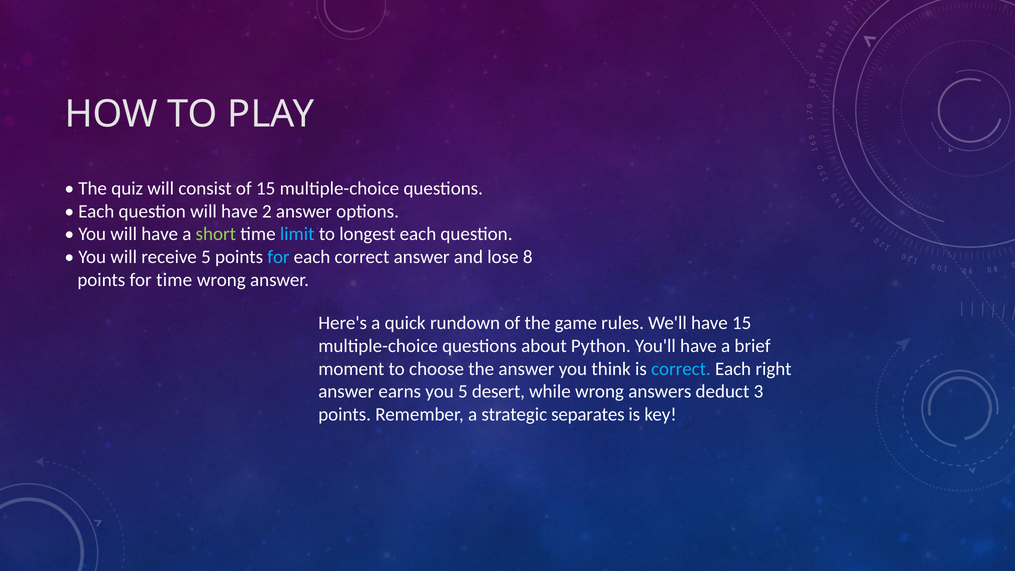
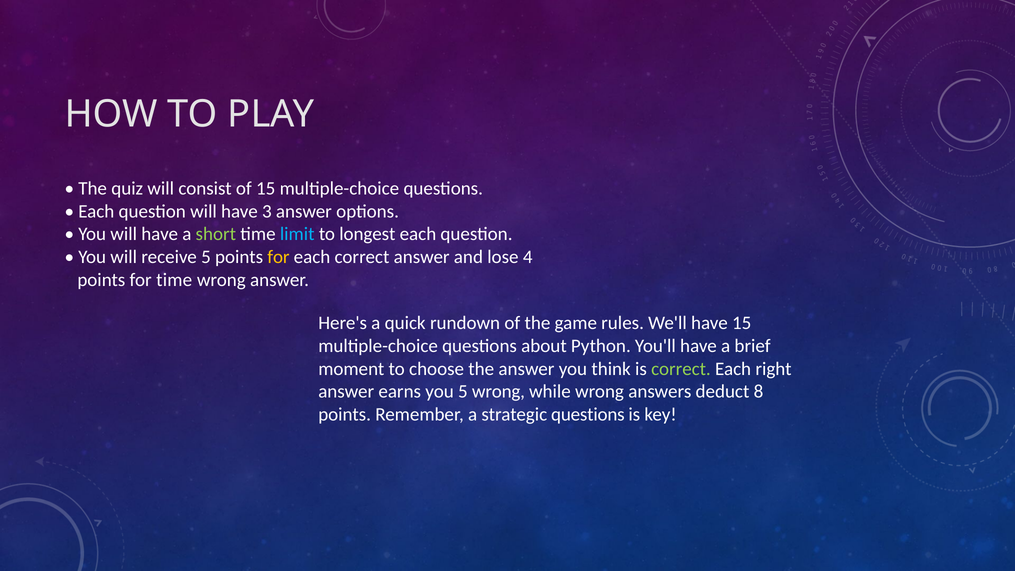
2: 2 -> 3
for at (278, 257) colour: light blue -> yellow
8: 8 -> 4
correct at (681, 369) colour: light blue -> light green
5 desert: desert -> wrong
3: 3 -> 8
strategic separates: separates -> questions
